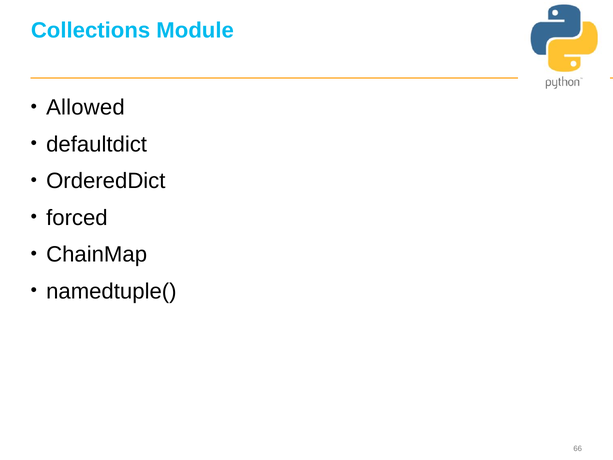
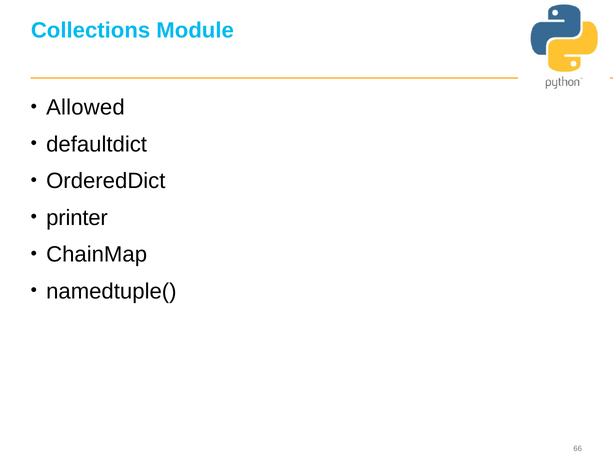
forced: forced -> printer
